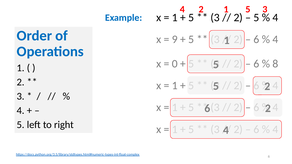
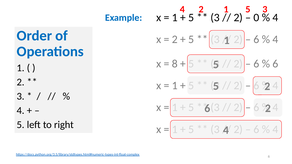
5 at (256, 18): 5 -> 0
9 at (175, 39): 9 -> 2
0: 0 -> 8
8 at (275, 64): 8 -> 6
